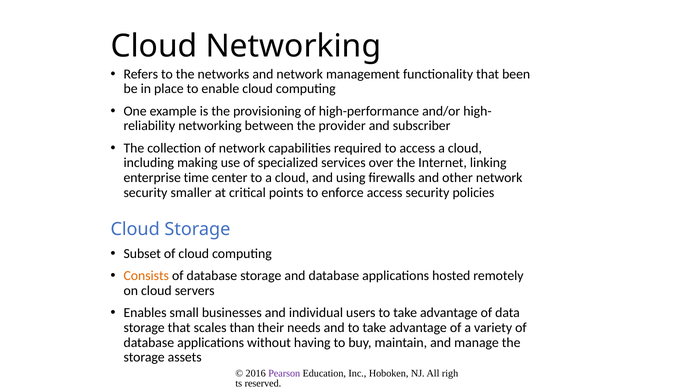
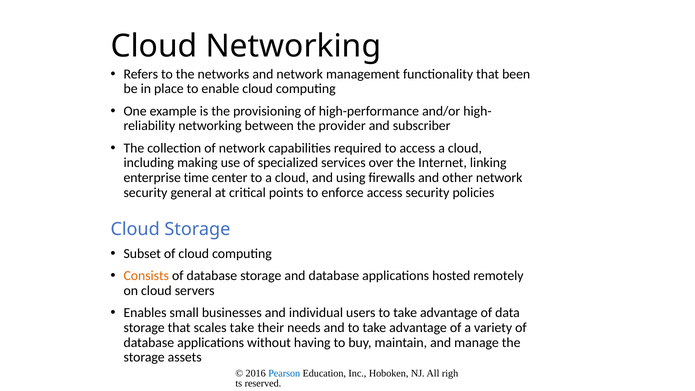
smaller: smaller -> general
scales than: than -> take
Pearson colour: purple -> blue
